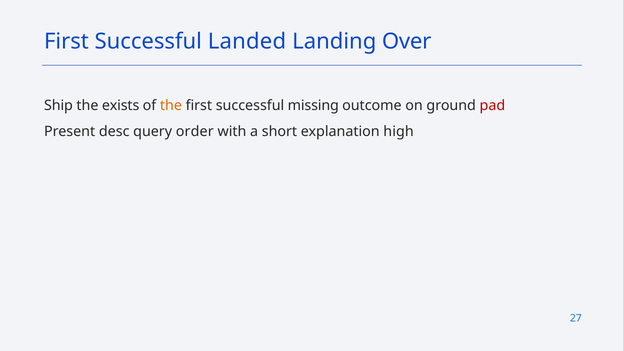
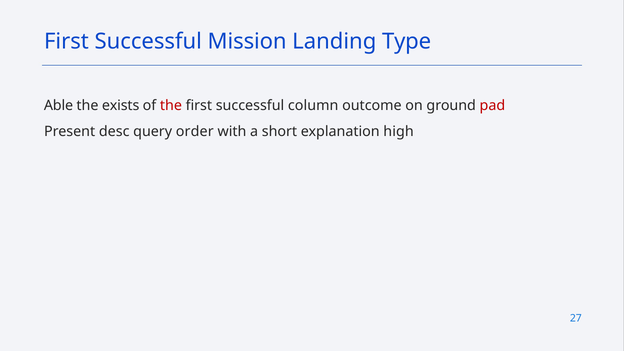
Landed: Landed -> Mission
Over: Over -> Type
Ship: Ship -> Able
the at (171, 105) colour: orange -> red
missing: missing -> column
